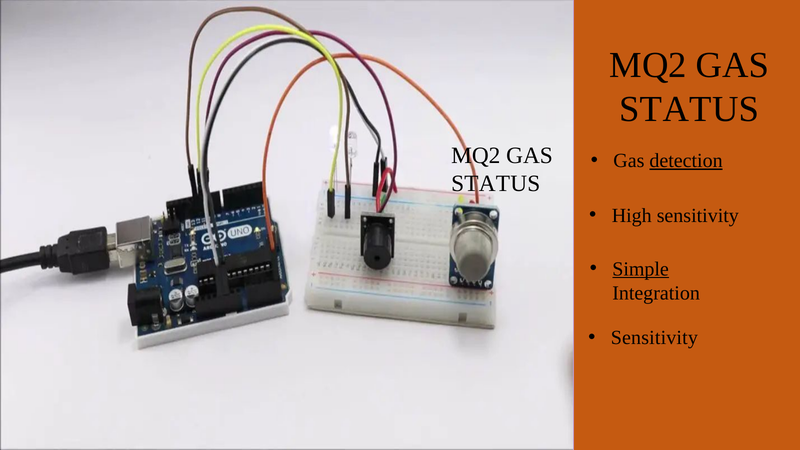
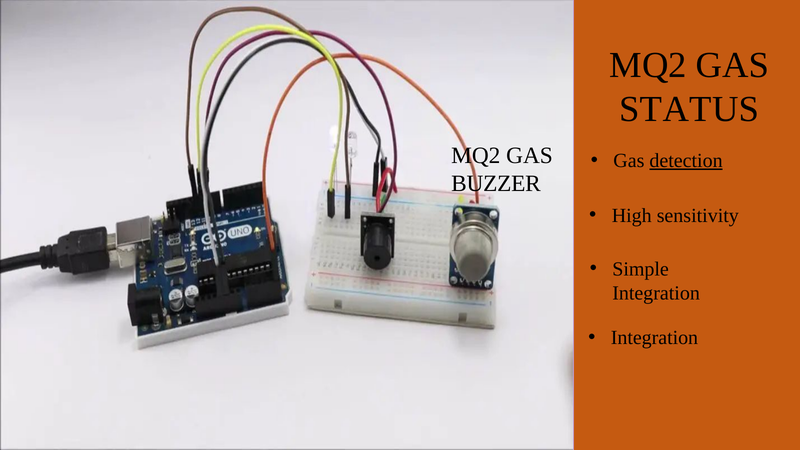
STATUS at (496, 184): STATUS -> BUZZER
Simple underline: present -> none
Sensitivity at (654, 338): Sensitivity -> Integration
